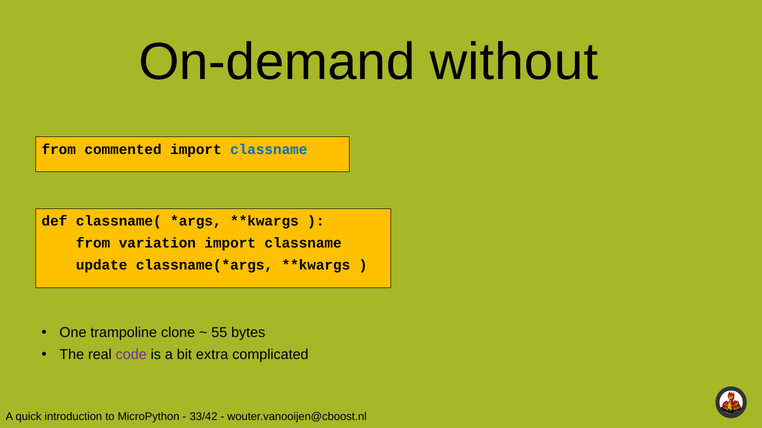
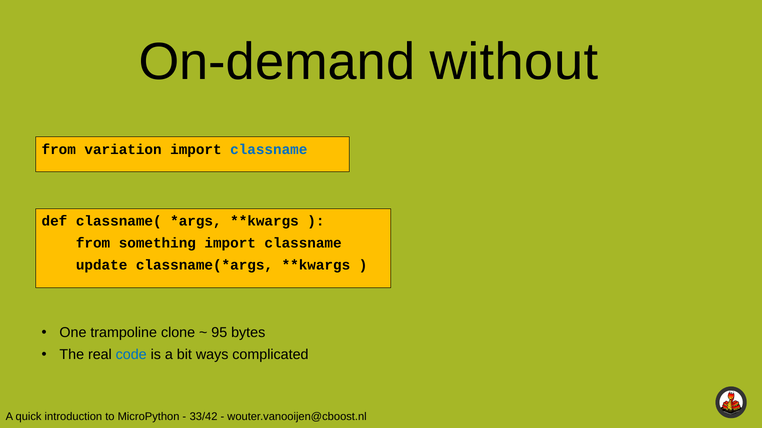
commented: commented -> variation
variation: variation -> something
55: 55 -> 95
code colour: purple -> blue
extra: extra -> ways
